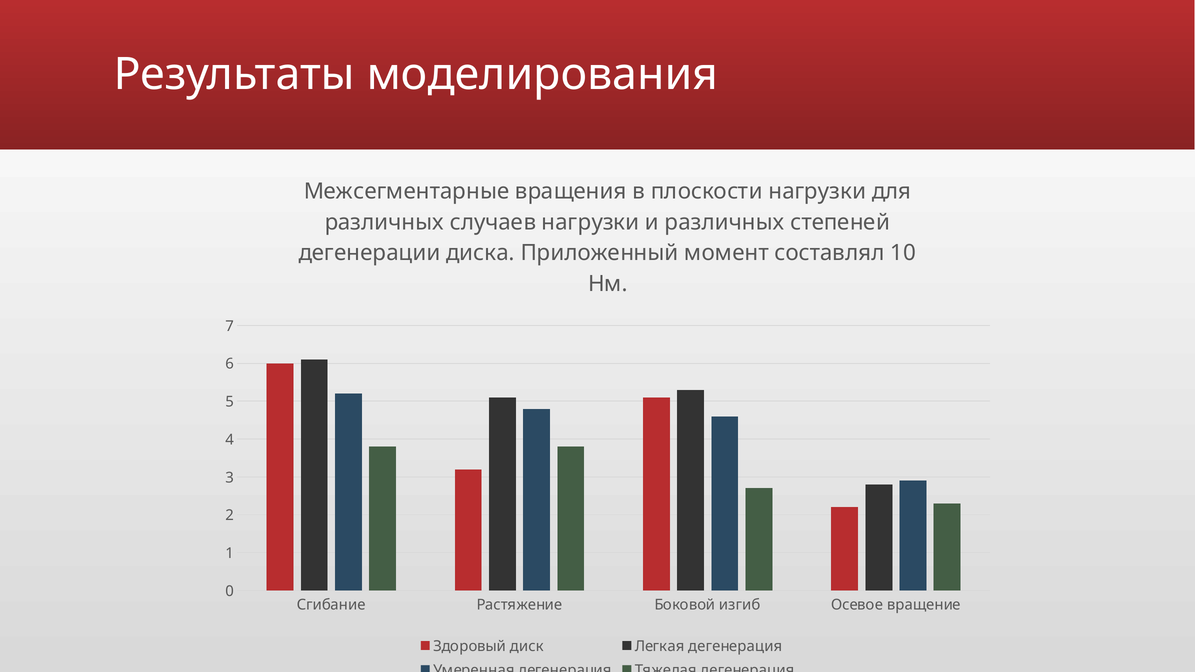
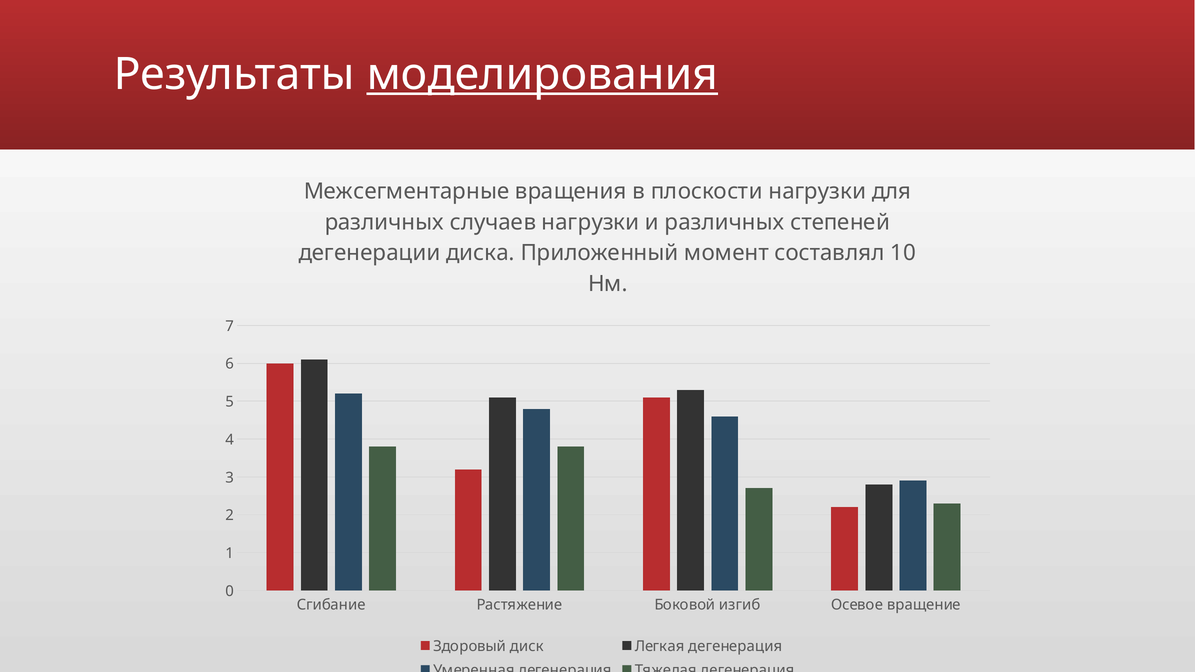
моделирования underline: none -> present
